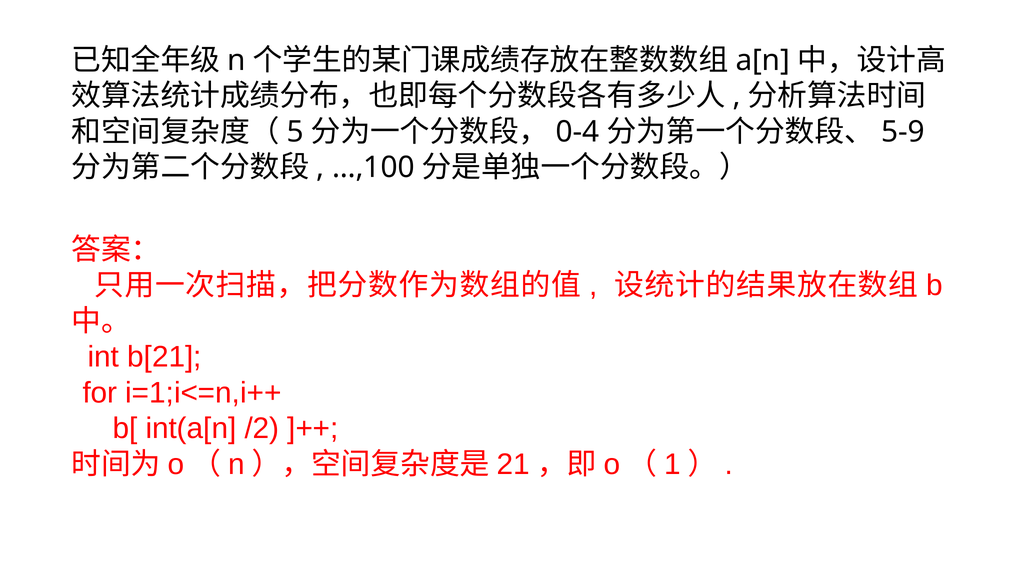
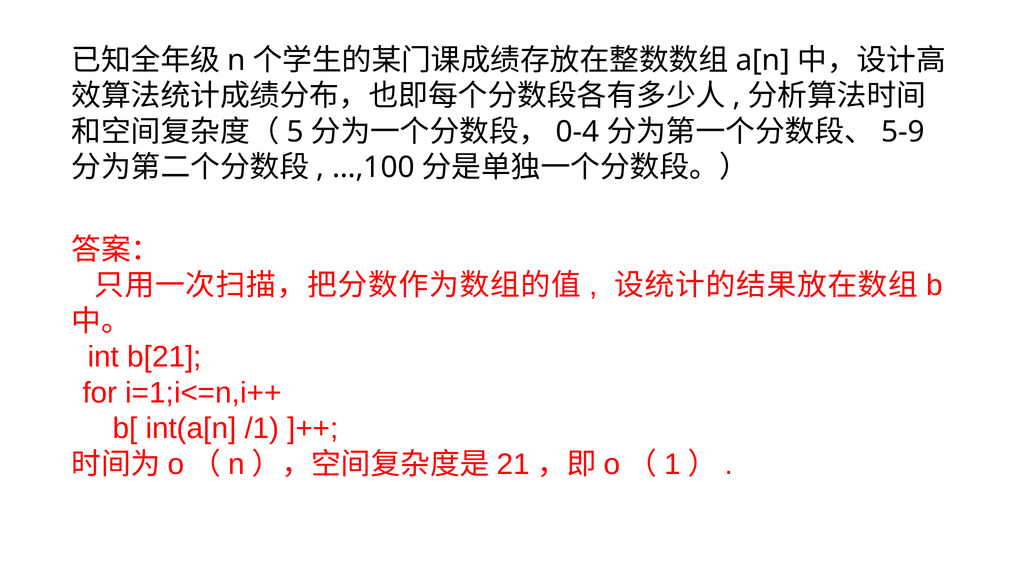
/2: /2 -> /1
